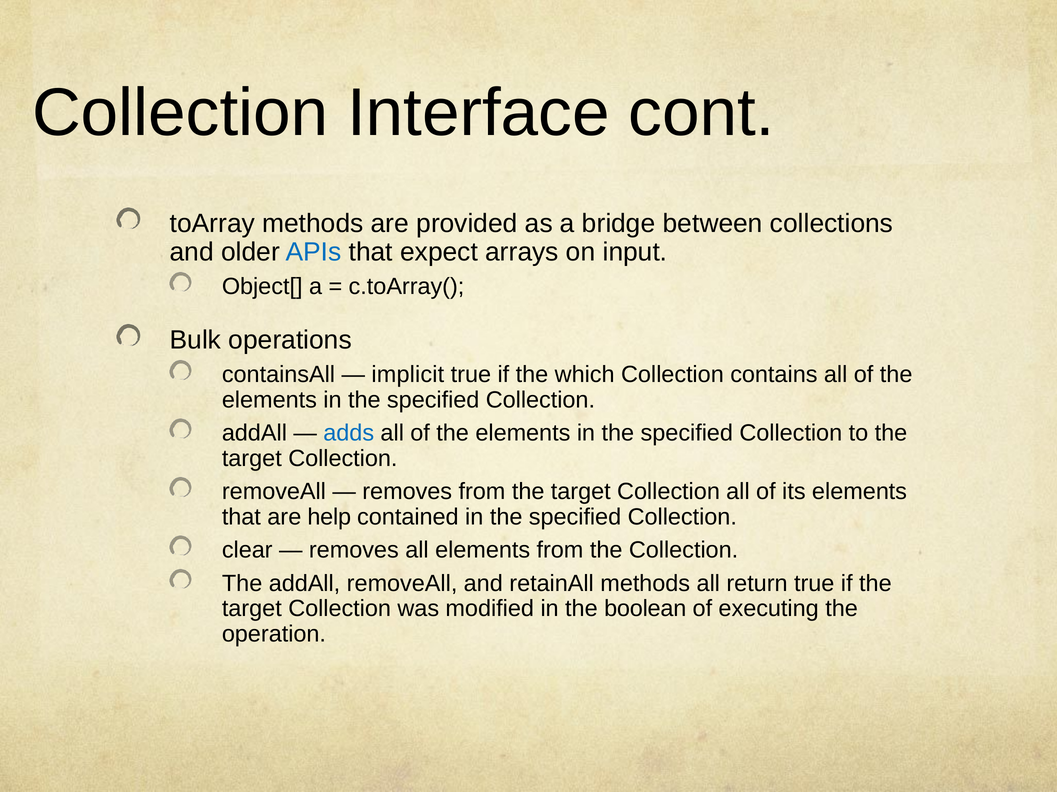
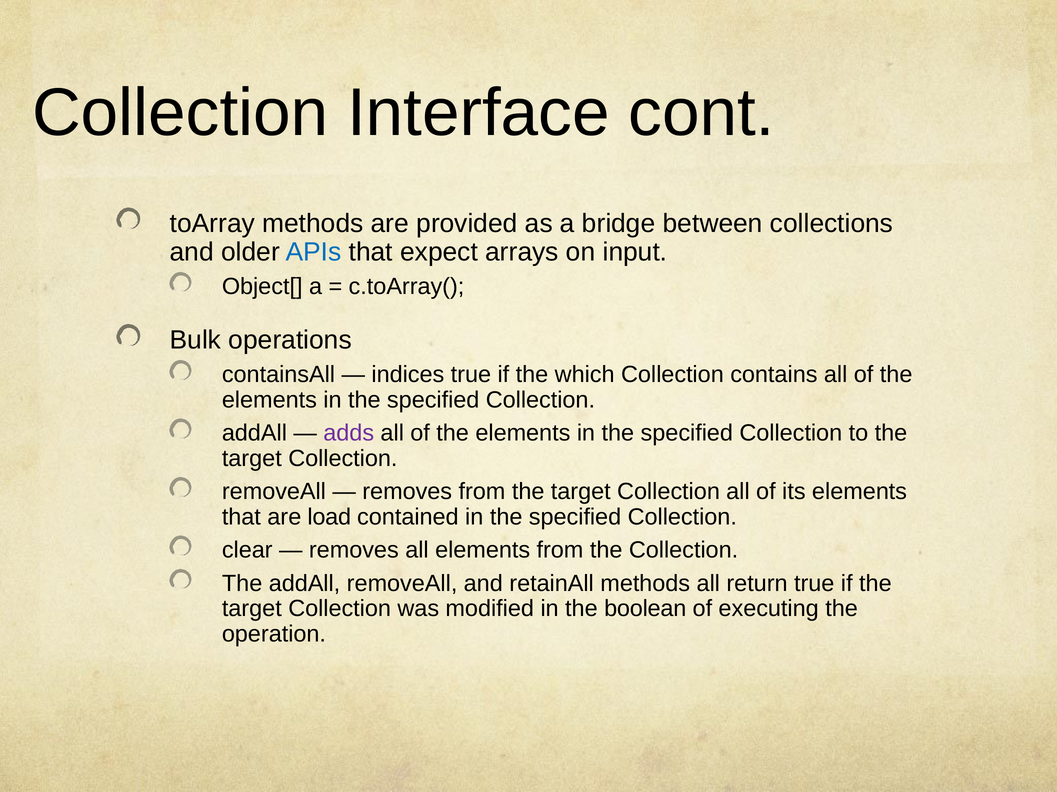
implicit: implicit -> indices
adds colour: blue -> purple
help: help -> load
